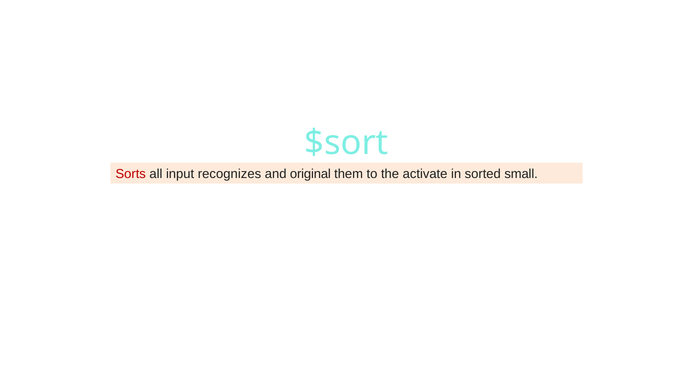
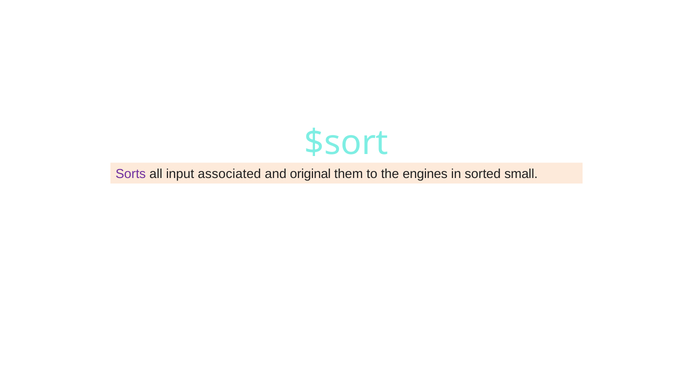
Sorts colour: red -> purple
recognizes: recognizes -> associated
activate: activate -> engines
